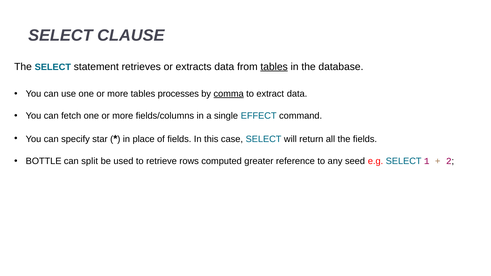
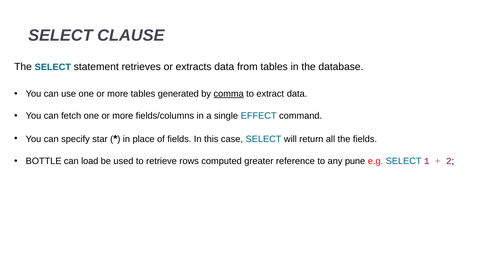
tables at (274, 67) underline: present -> none
processes: processes -> generated
split: split -> load
seed: seed -> pune
